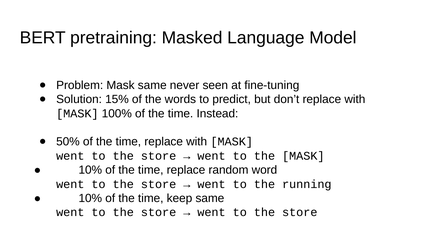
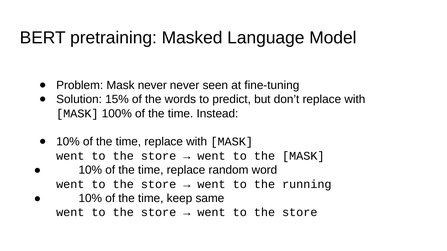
Mask same: same -> never
50% at (68, 142): 50% -> 10%
